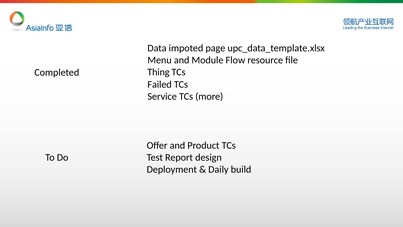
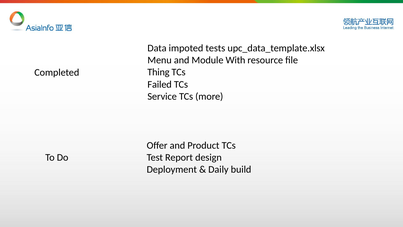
page: page -> tests
Flow: Flow -> With
